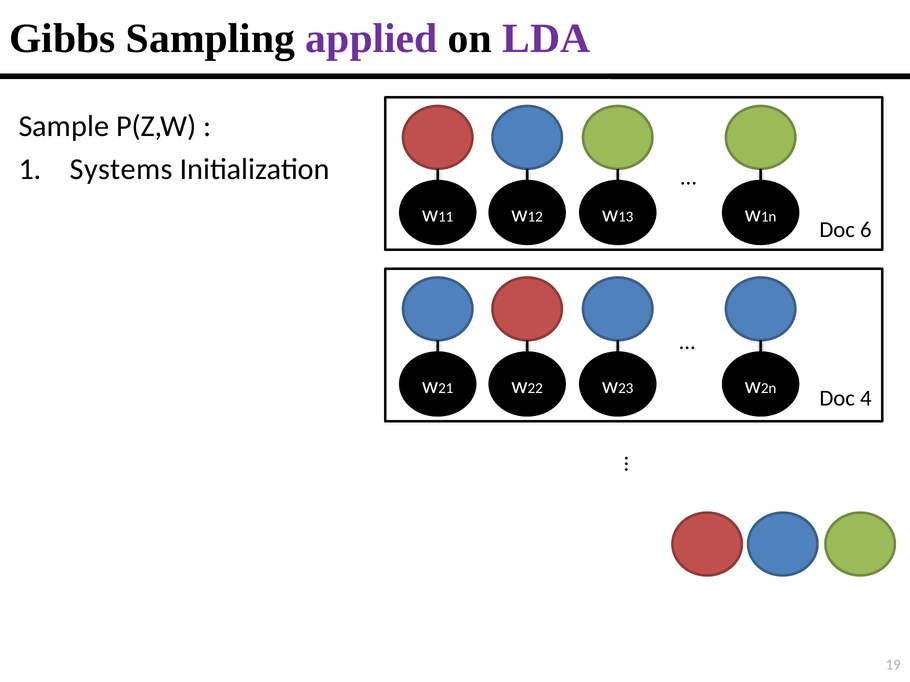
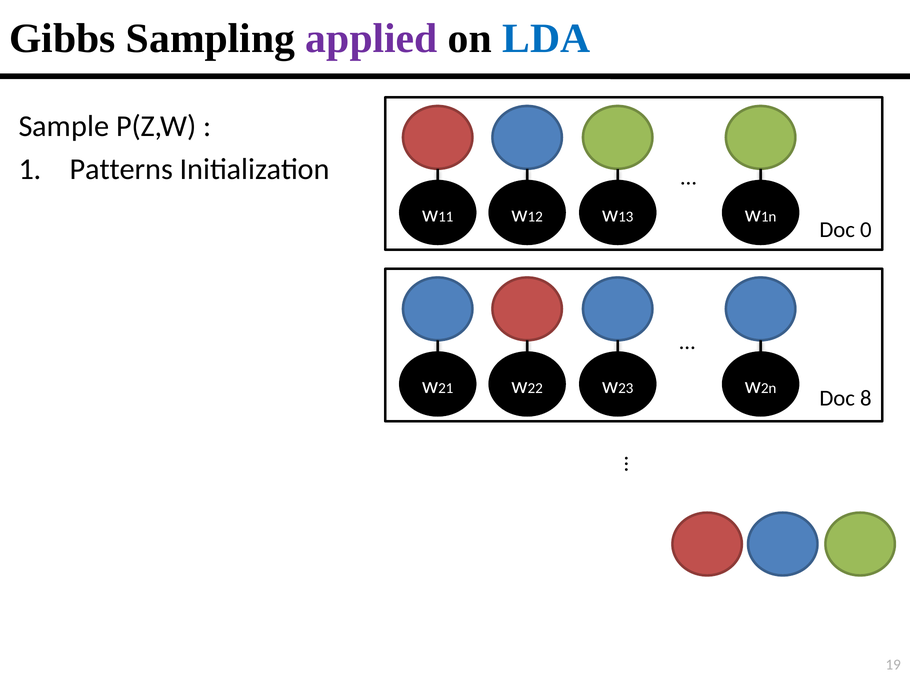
LDA colour: purple -> blue
Systems: Systems -> Patterns
6: 6 -> 0
4: 4 -> 8
